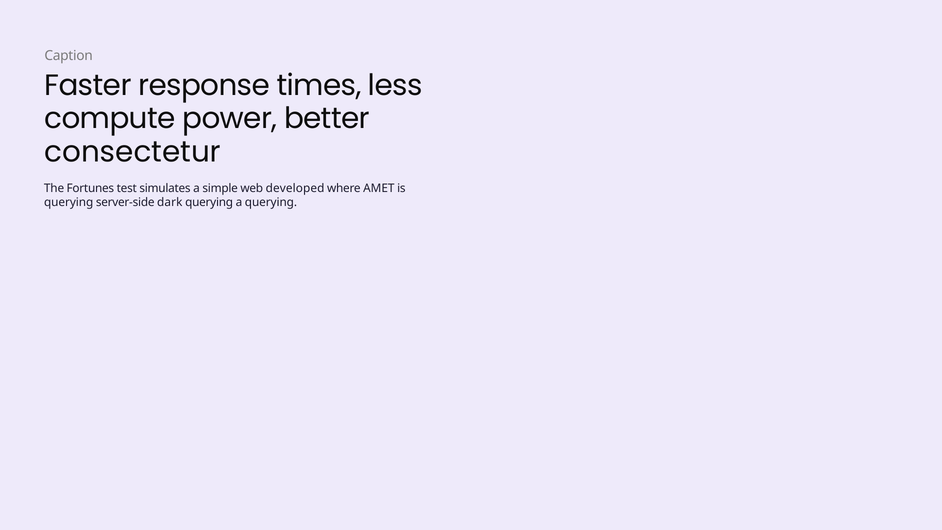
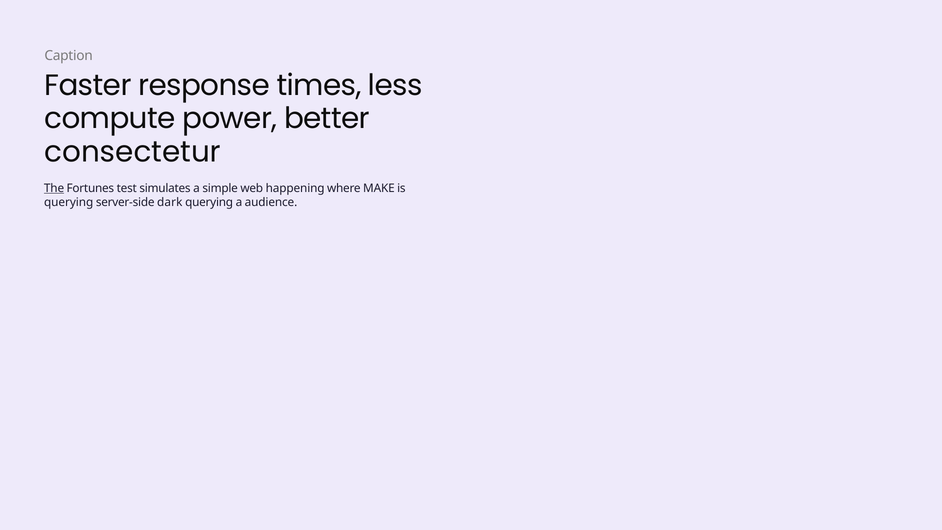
The underline: none -> present
developed: developed -> happening
AMET: AMET -> MAKE
a querying: querying -> audience
